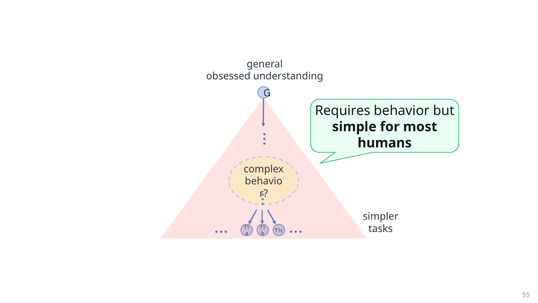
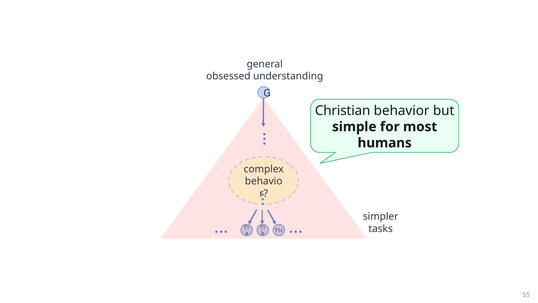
Requires: Requires -> Christian
